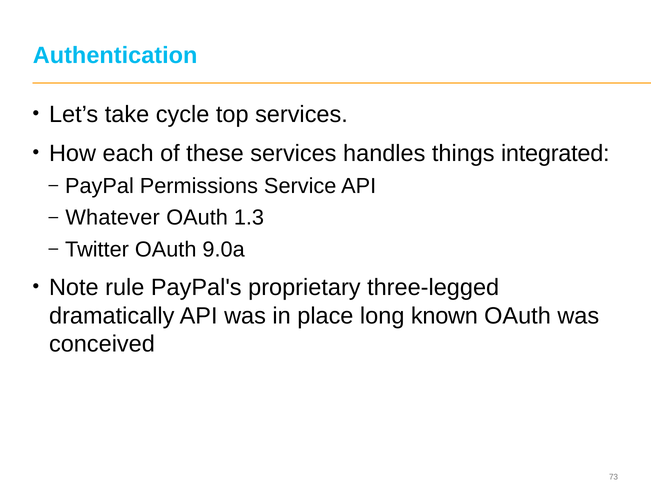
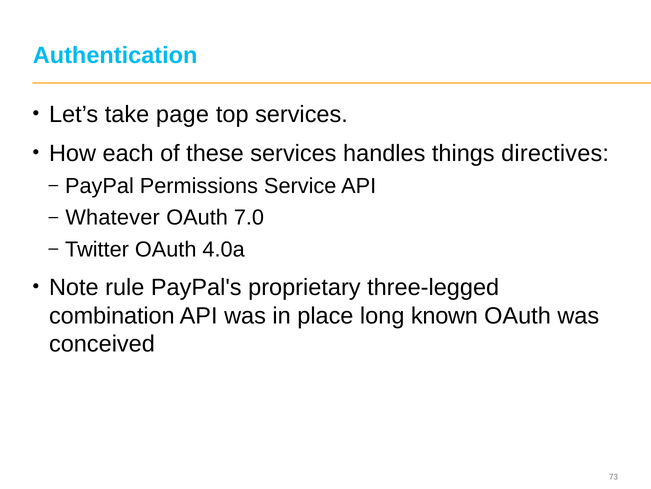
cycle: cycle -> page
integrated: integrated -> directives
1.3: 1.3 -> 7.0
9.0a: 9.0a -> 4.0a
dramatically: dramatically -> combination
